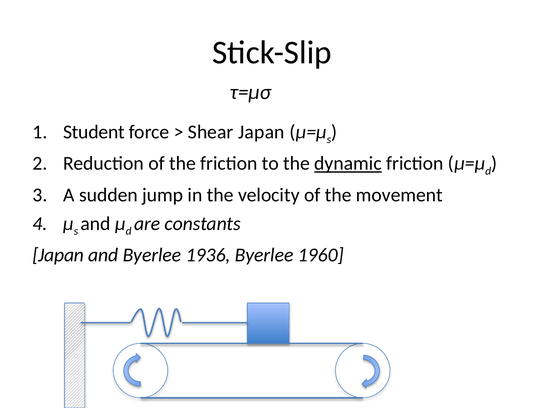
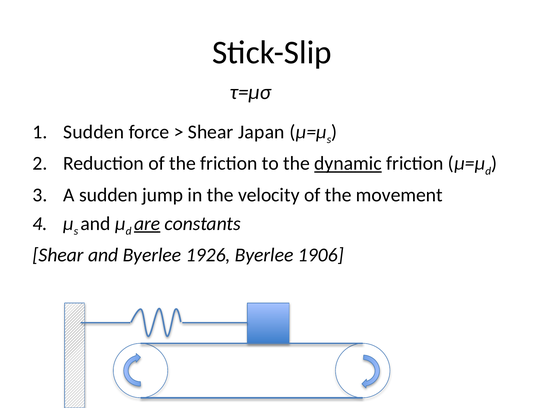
Student at (94, 132): Student -> Sudden
are underline: none -> present
Japan at (58, 255): Japan -> Shear
1936: 1936 -> 1926
1960: 1960 -> 1906
